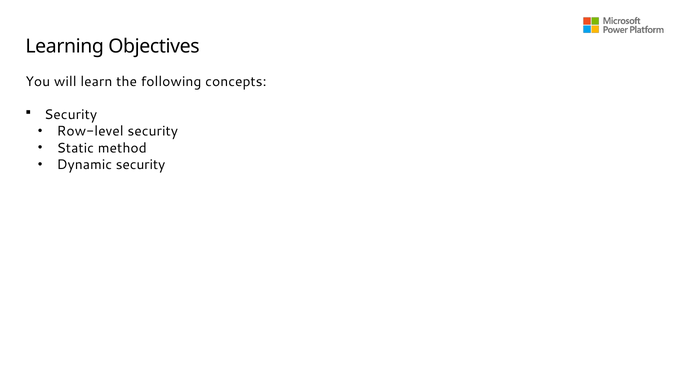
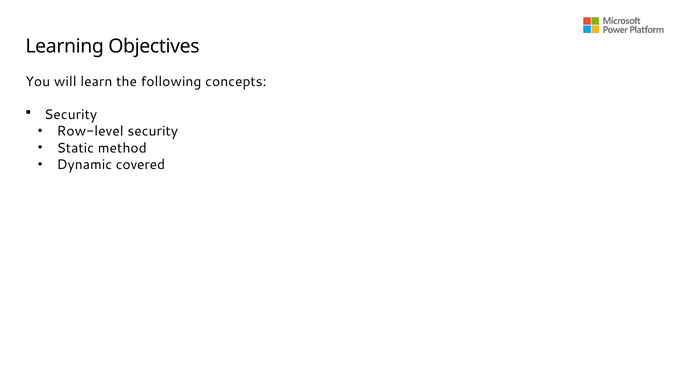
Dynamic security: security -> covered
